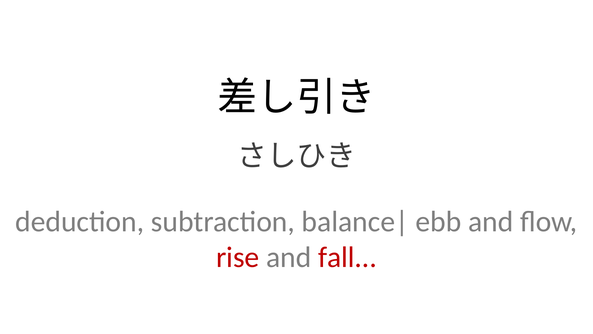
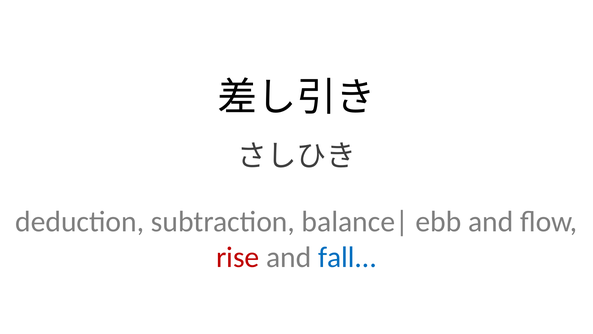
fall colour: red -> blue
